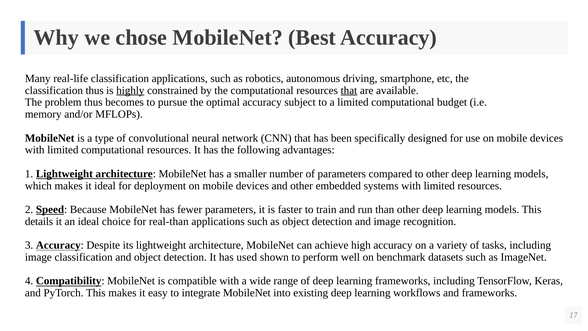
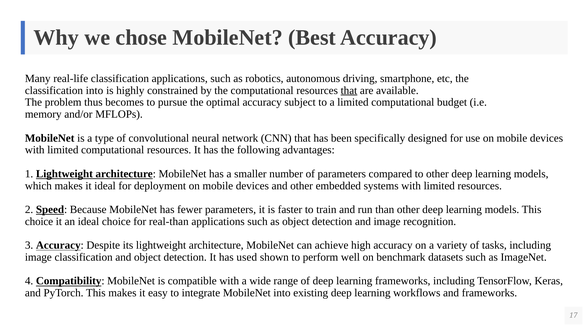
classification thus: thus -> into
highly underline: present -> none
details at (39, 221): details -> choice
